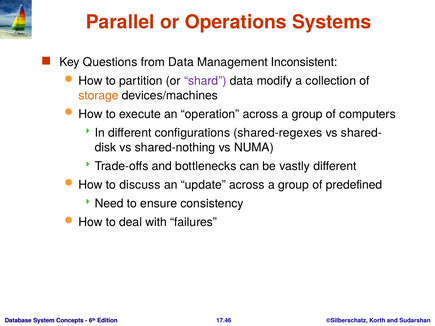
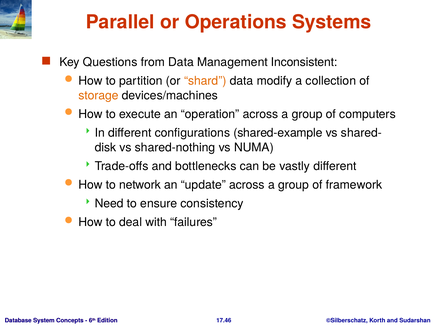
shard colour: purple -> orange
shared-regexes: shared-regexes -> shared-example
discuss: discuss -> network
predefined: predefined -> framework
